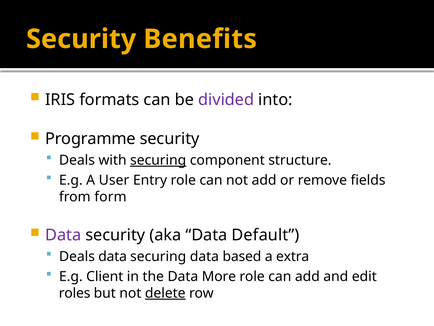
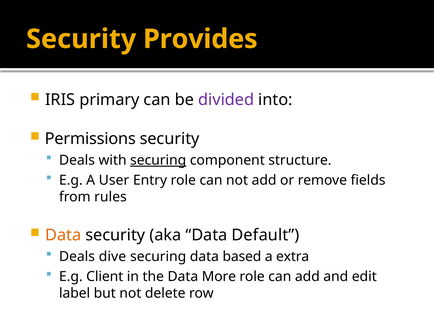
Benefits: Benefits -> Provides
formats: formats -> primary
Programme: Programme -> Permissions
form: form -> rules
Data at (63, 235) colour: purple -> orange
Deals data: data -> dive
roles: roles -> label
delete underline: present -> none
